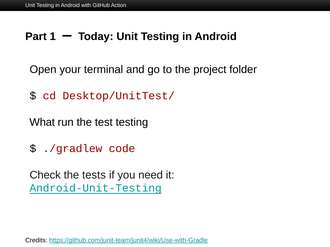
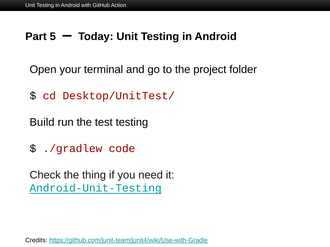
1: 1 -> 5
What: What -> Build
tests: tests -> thing
